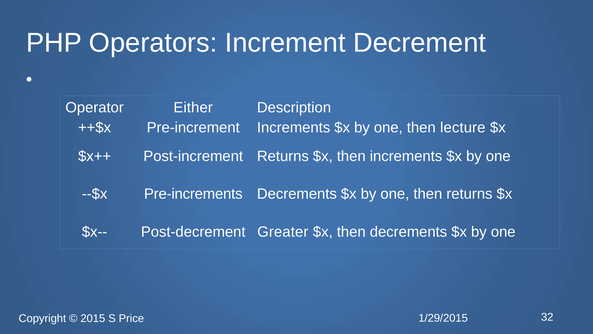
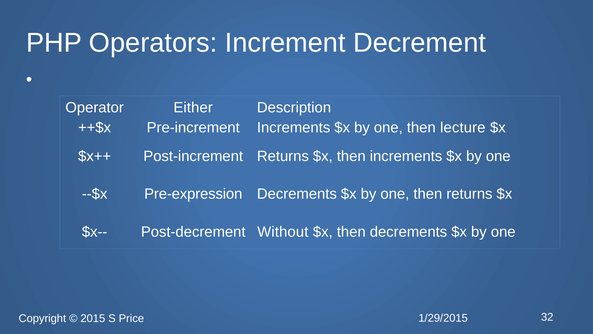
Pre-increments: Pre-increments -> Pre-expression
Greater: Greater -> Without
